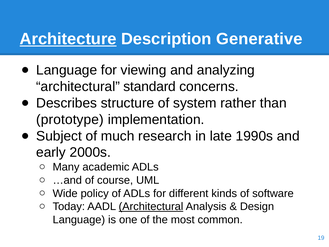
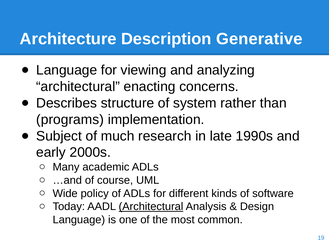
Architecture underline: present -> none
standard: standard -> enacting
prototype: prototype -> programs
